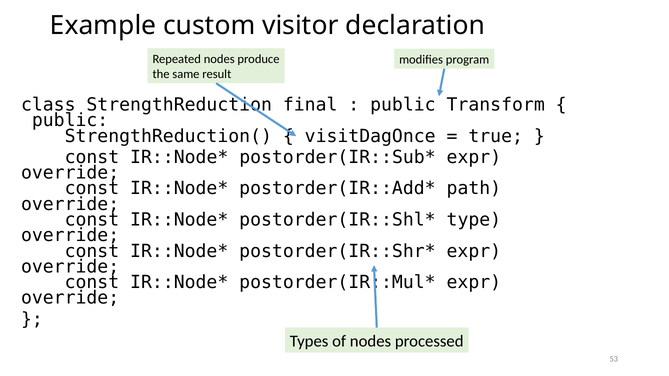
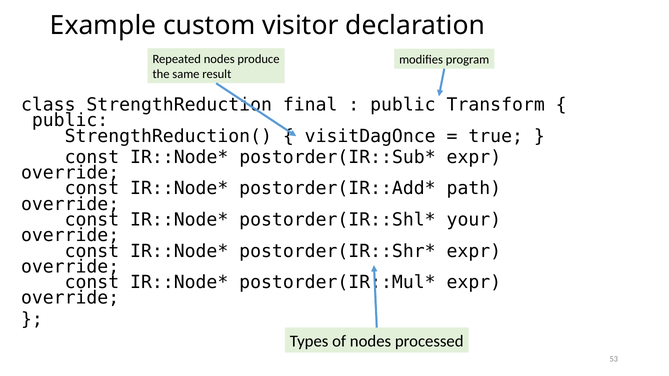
type: type -> your
